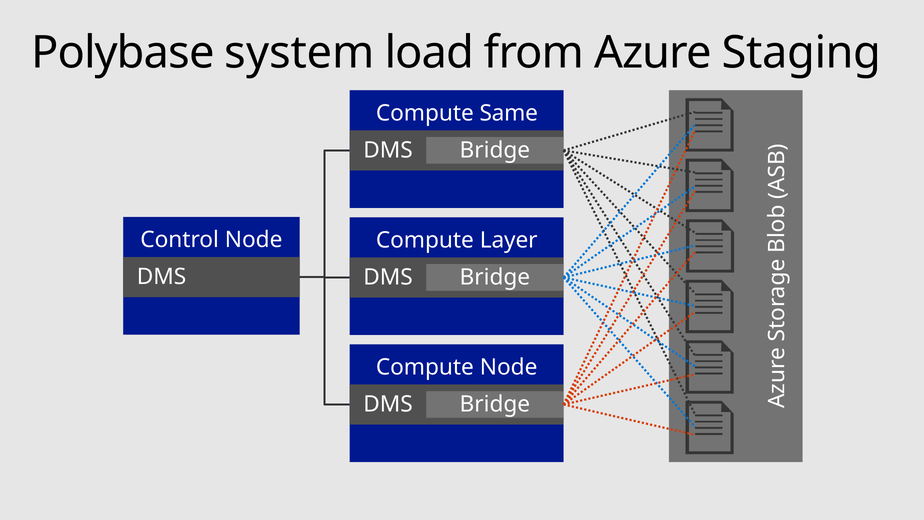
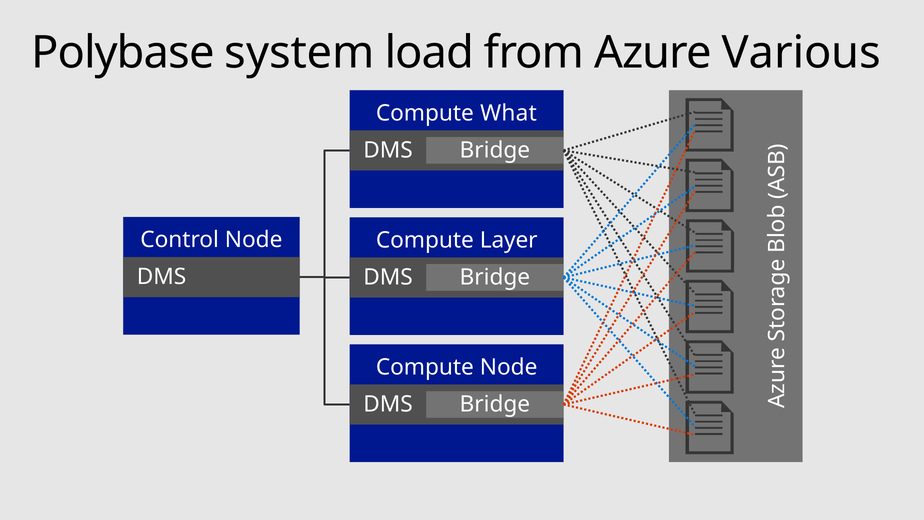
Staging: Staging -> Various
Same: Same -> What
